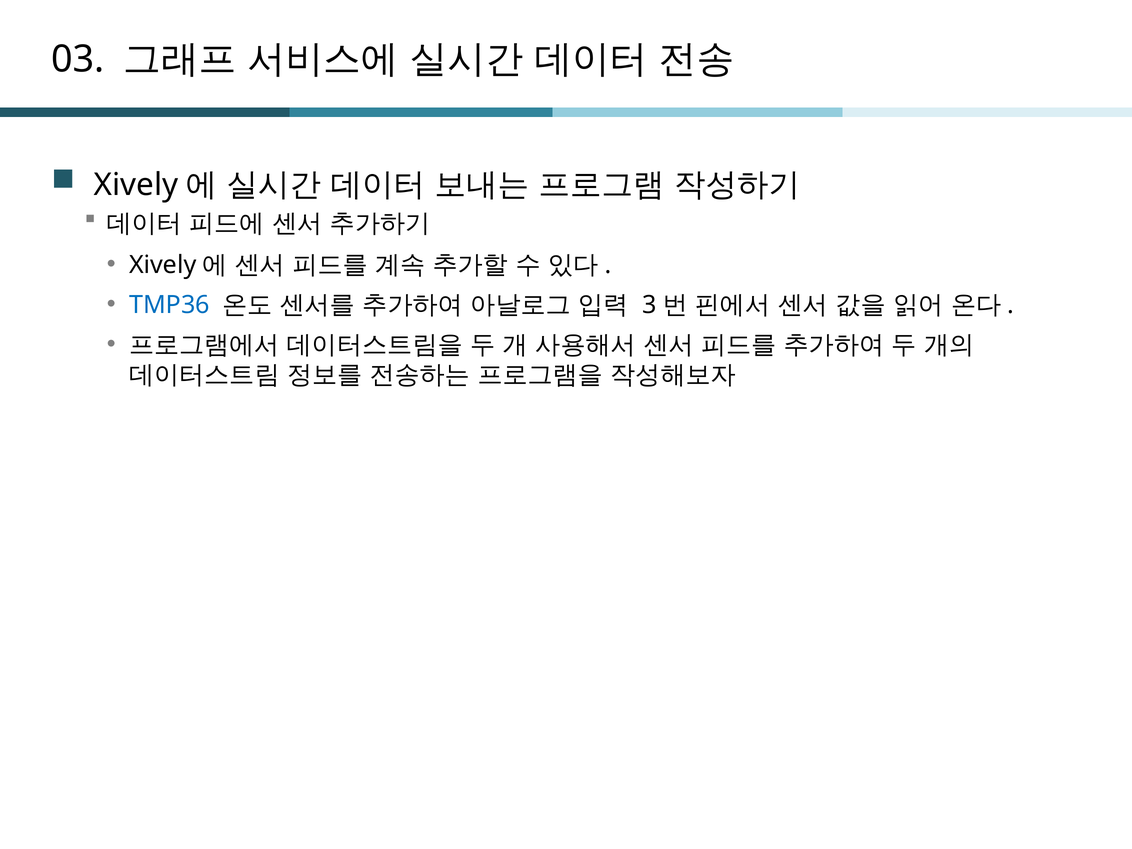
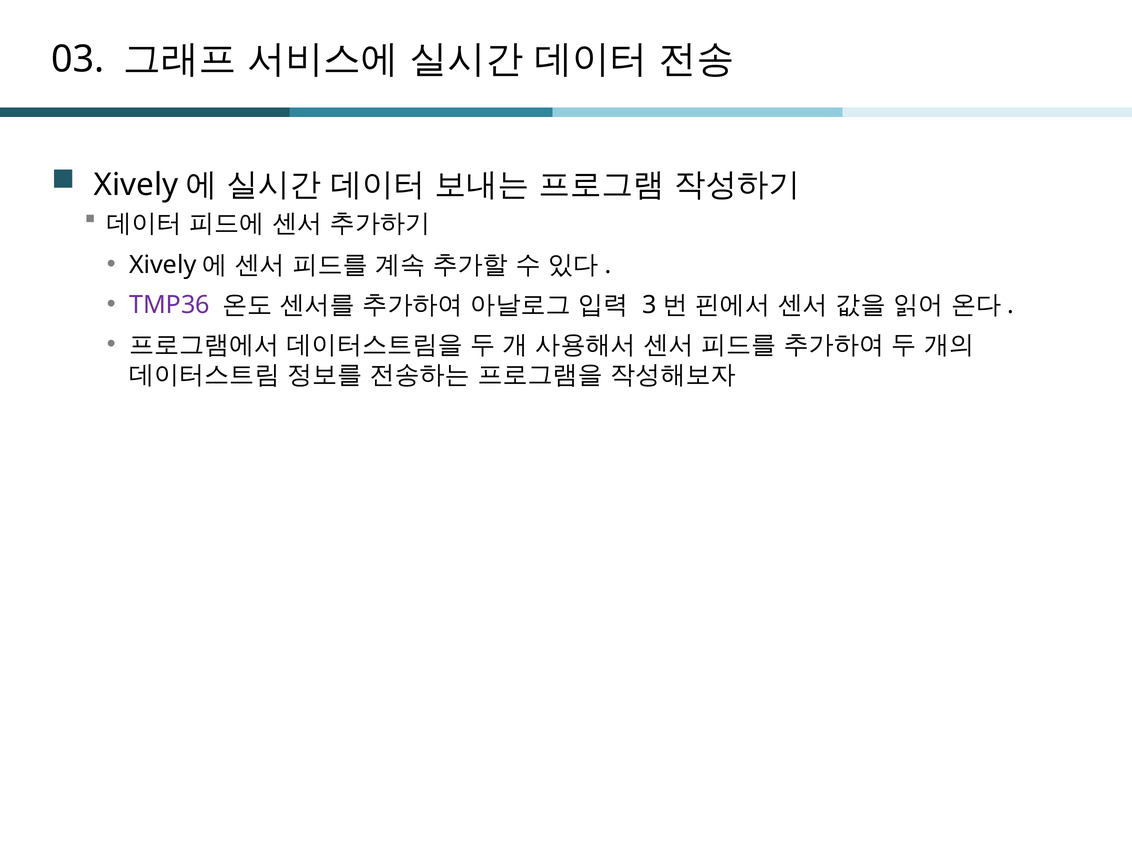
TMP36 colour: blue -> purple
